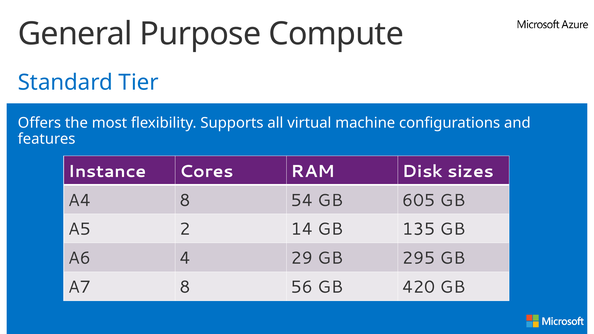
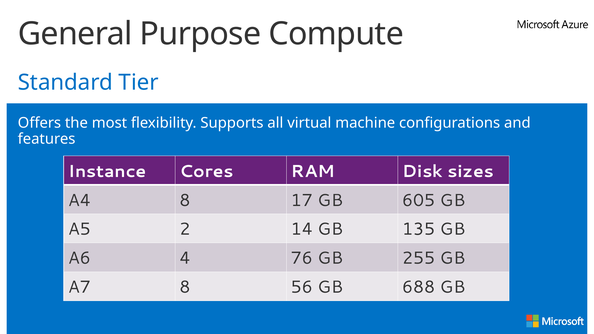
54: 54 -> 17
29: 29 -> 76
295: 295 -> 255
420: 420 -> 688
